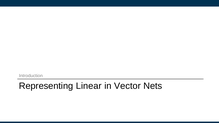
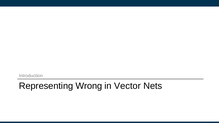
Linear: Linear -> Wrong
